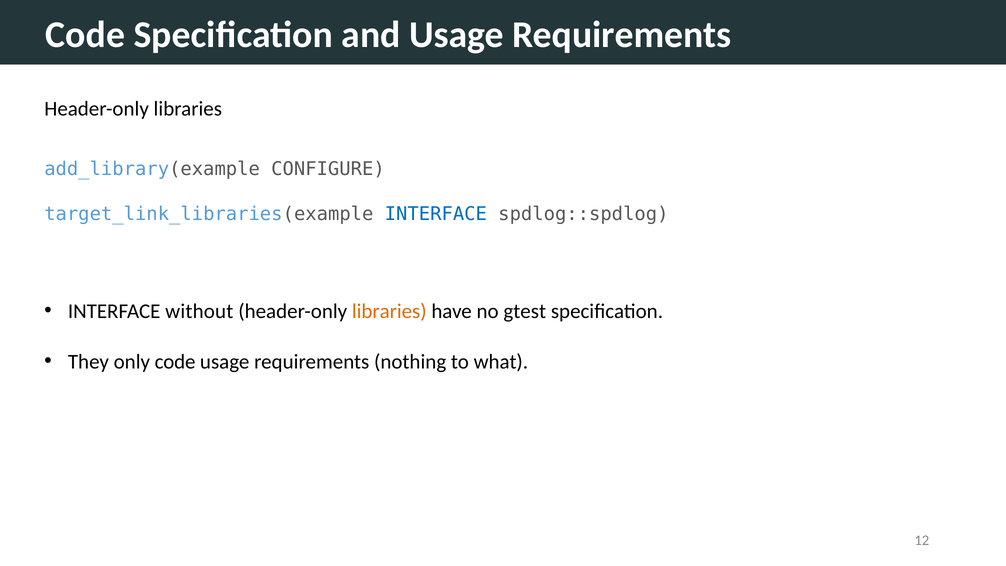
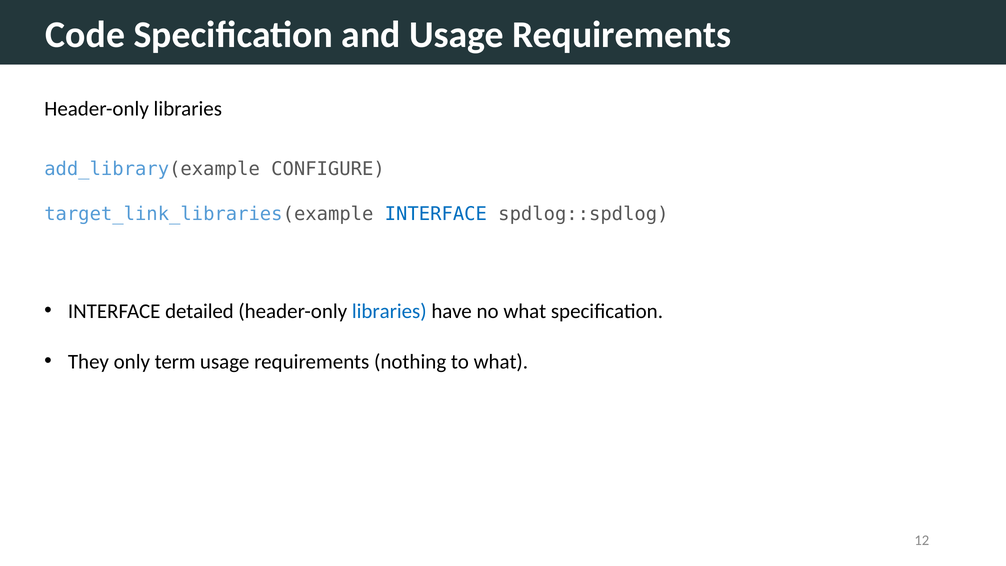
without: without -> detailed
libraries at (389, 311) colour: orange -> blue
no gtest: gtest -> what
only code: code -> term
